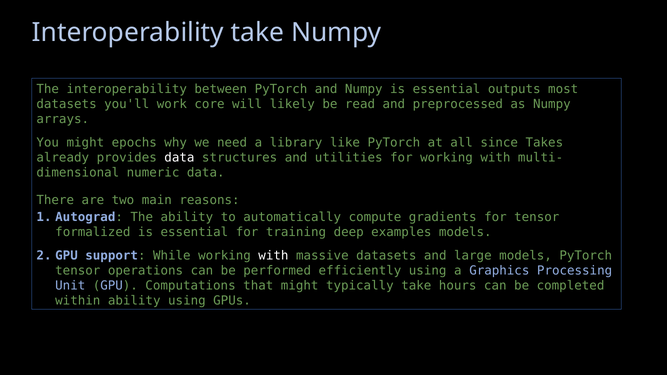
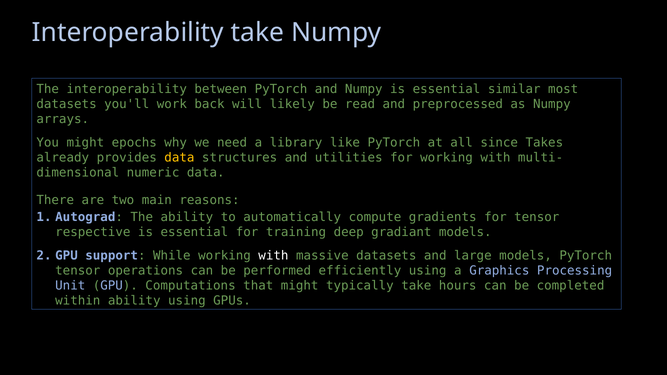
outputs: outputs -> similar
core: core -> back
data at (179, 158) colour: white -> yellow
formalized: formalized -> respective
examples: examples -> gradiant
